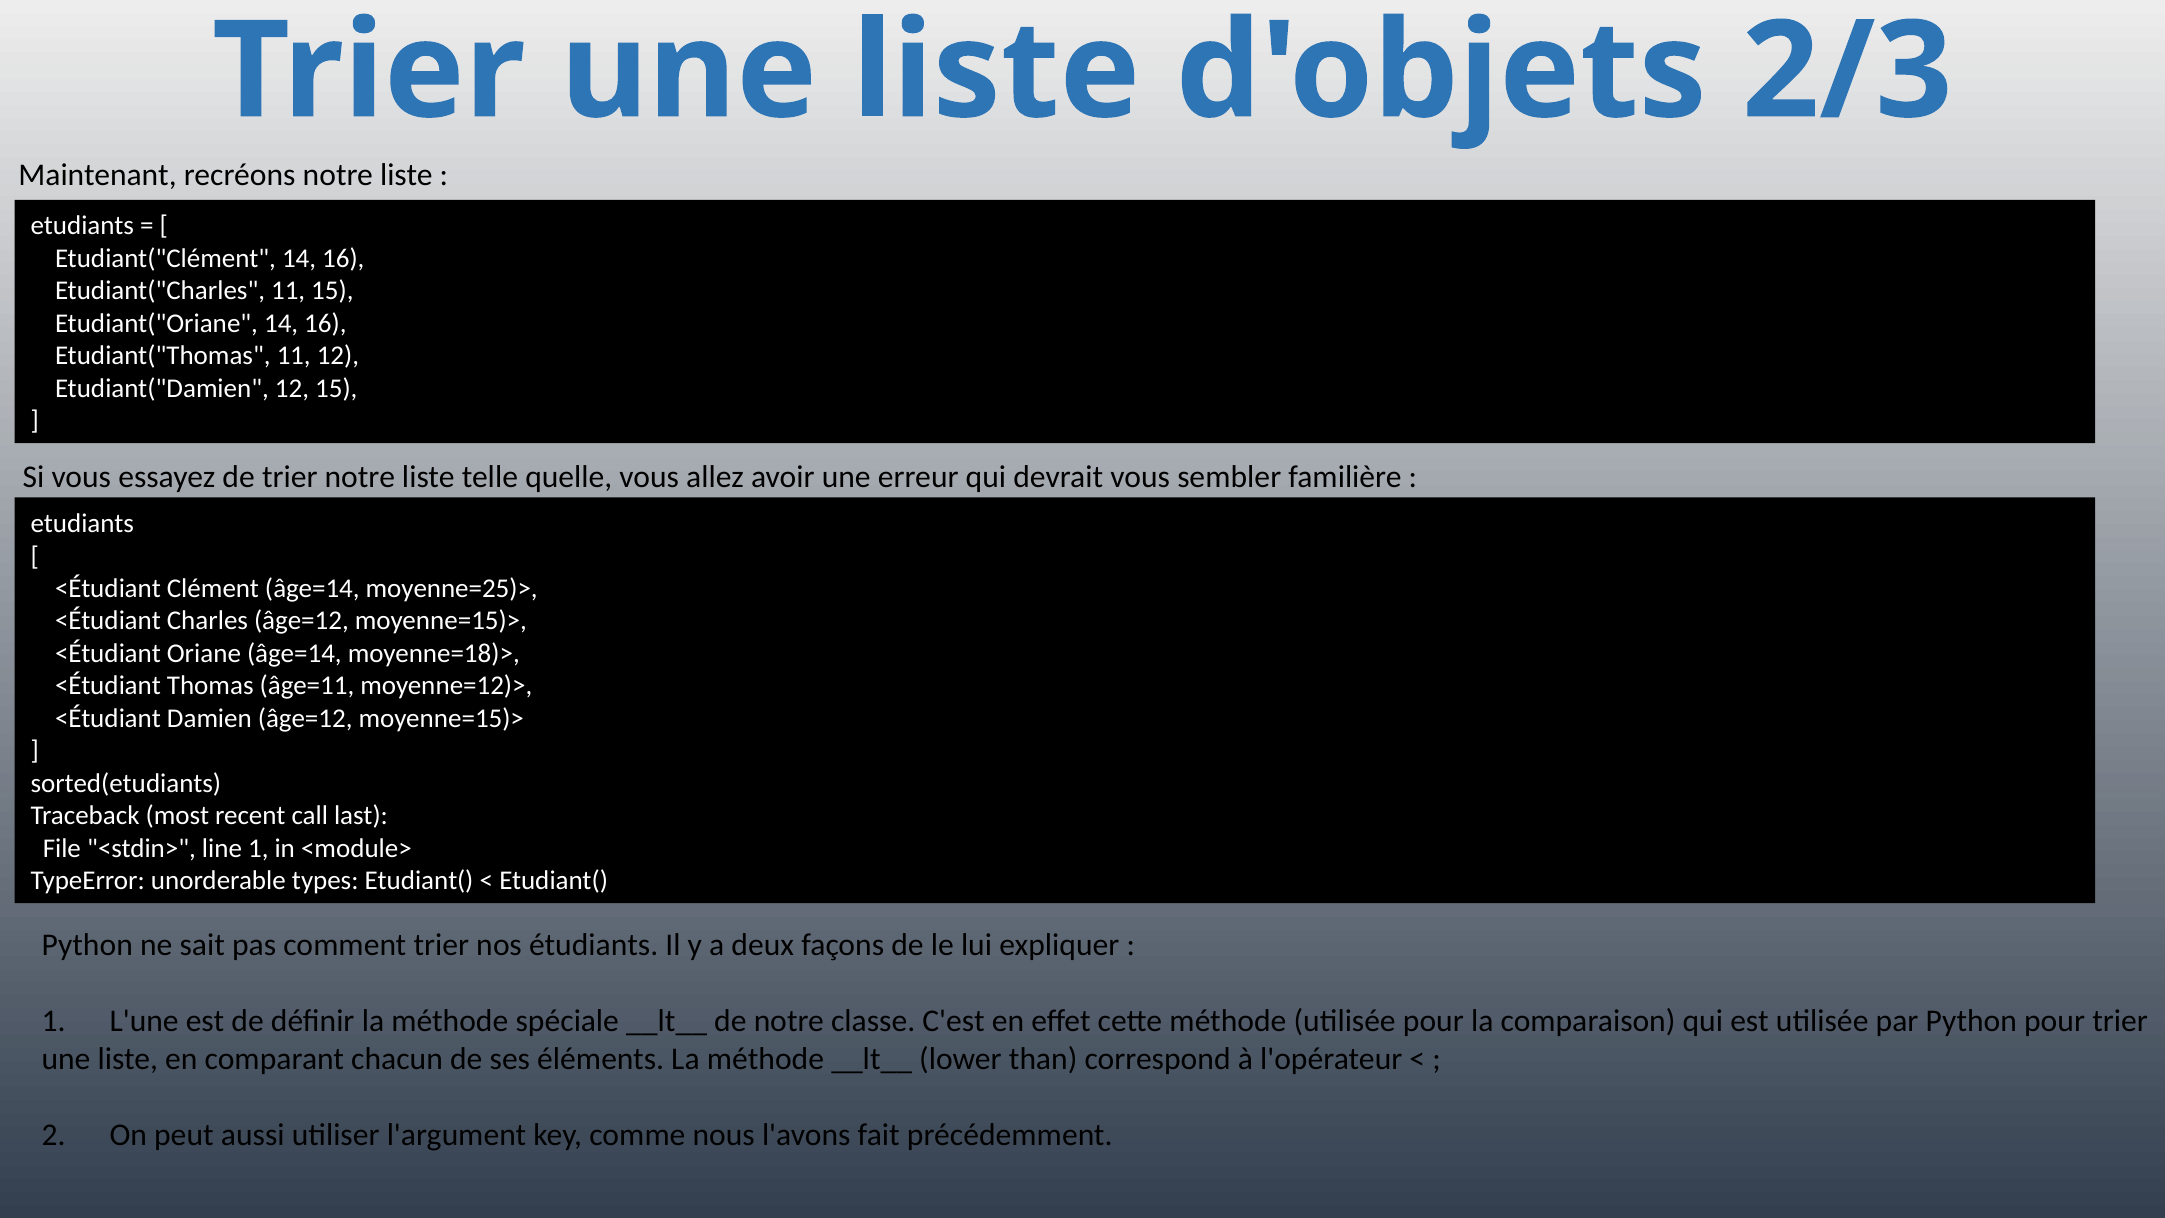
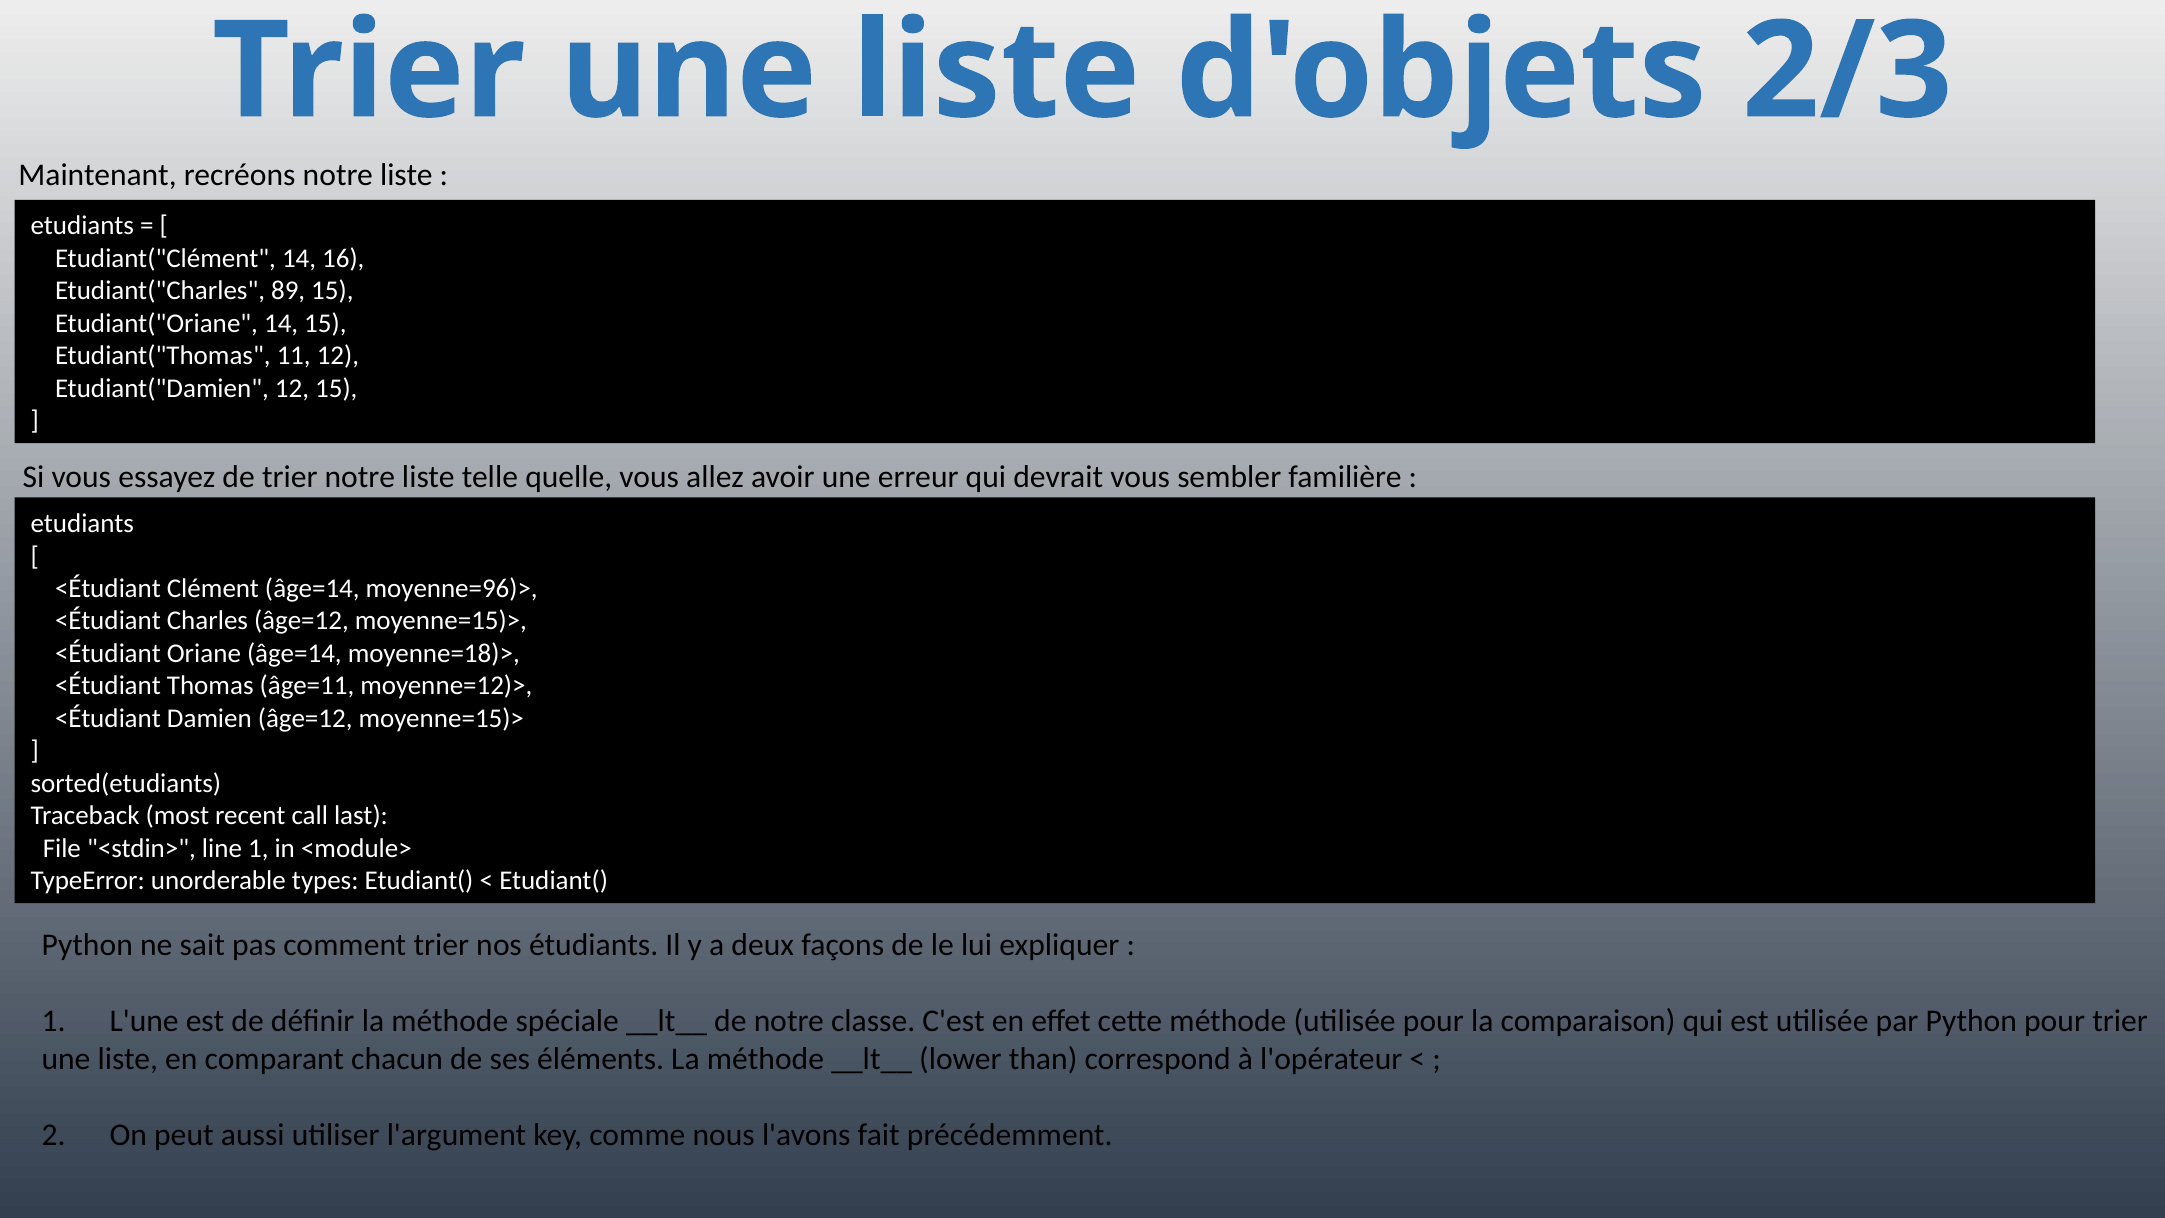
Etudiant("Charles 11: 11 -> 89
Etudiant("Oriane 14 16: 16 -> 15
moyenne=25)>: moyenne=25)> -> moyenne=96)>
